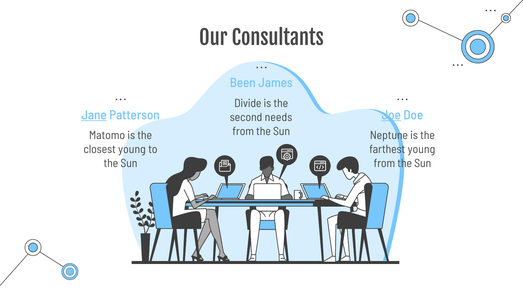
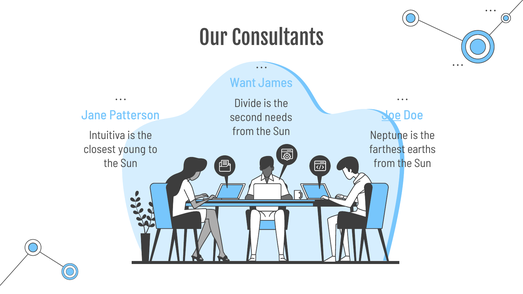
Been: Been -> Want
Jane underline: present -> none
Matomo: Matomo -> Intuitiva
farthest young: young -> earths
